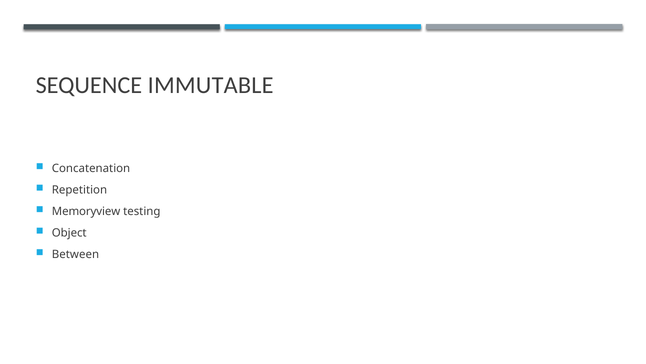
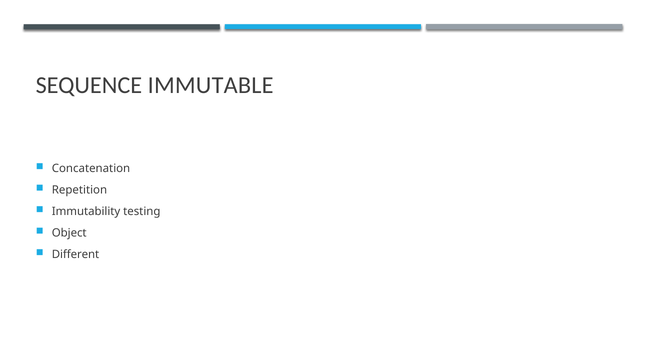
Memoryview: Memoryview -> Immutability
Between: Between -> Different
